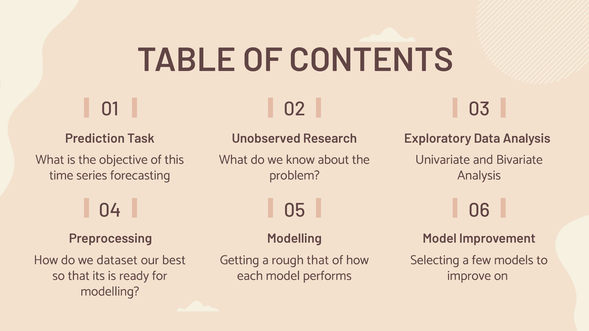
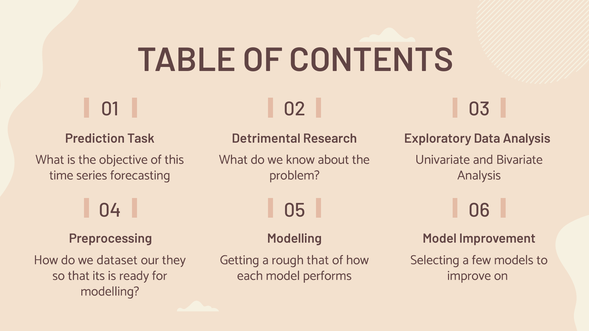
Unobserved: Unobserved -> Detrimental
best: best -> they
